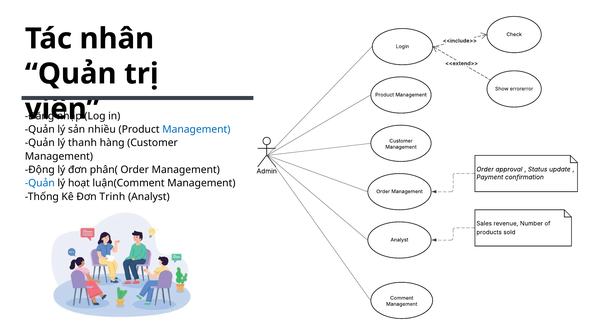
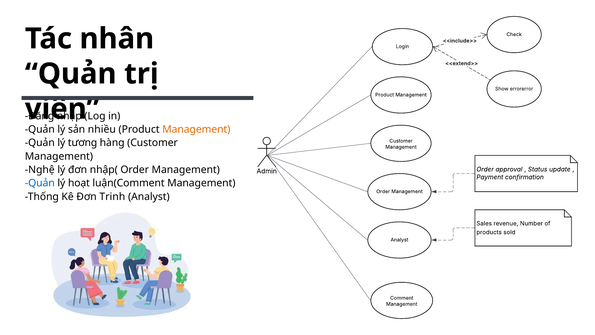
Management at (196, 129) colour: blue -> orange
thanh: thanh -> tương
Động: Động -> Nghệ
phân(: phân( -> nhập(
